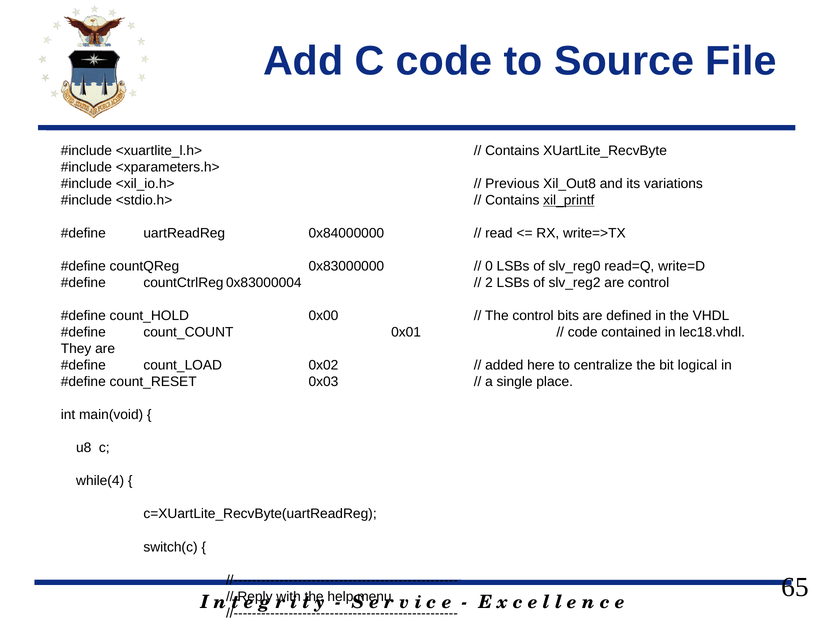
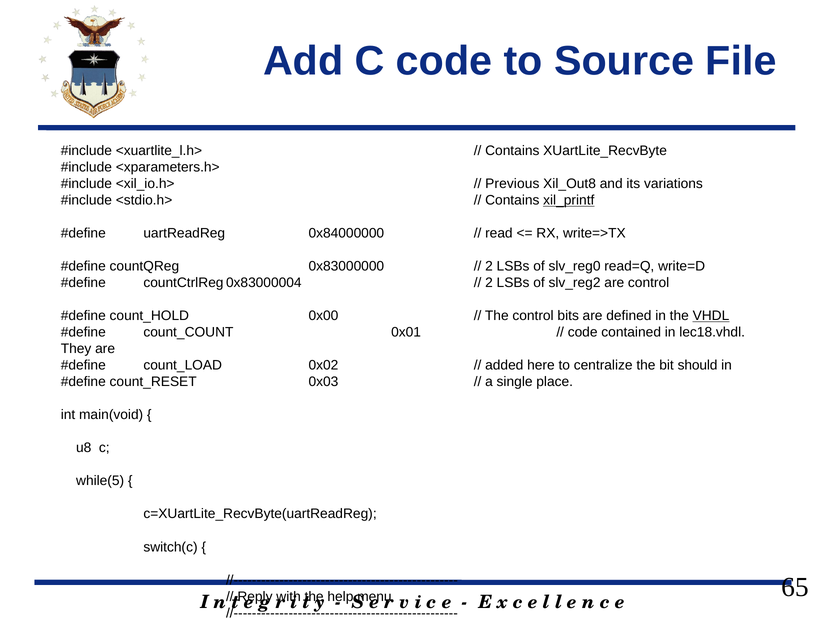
0 at (489, 267): 0 -> 2
VHDL underline: none -> present
logical: logical -> should
while(4: while(4 -> while(5
